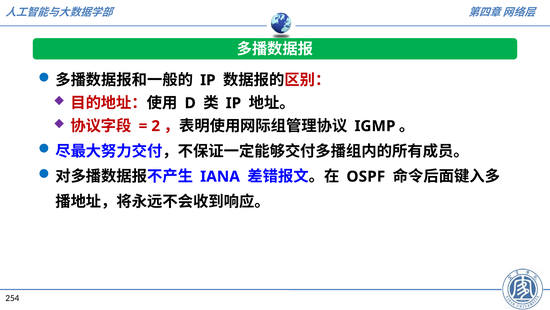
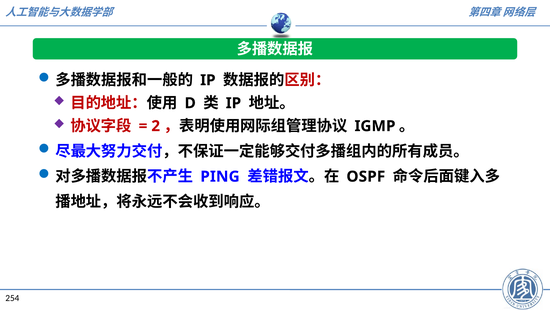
IANA: IANA -> PING
